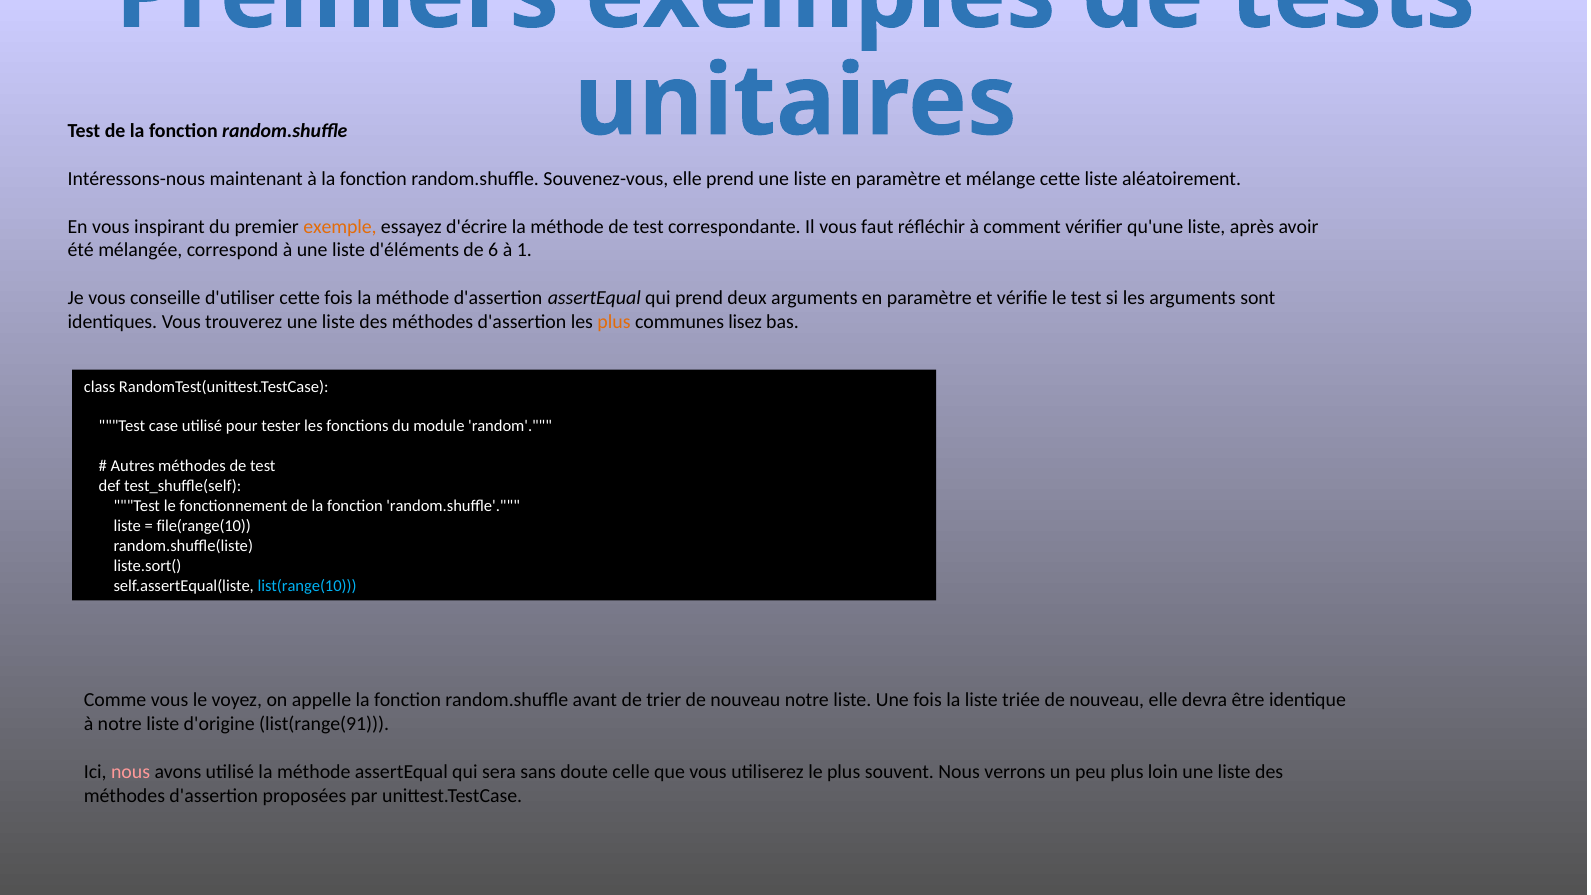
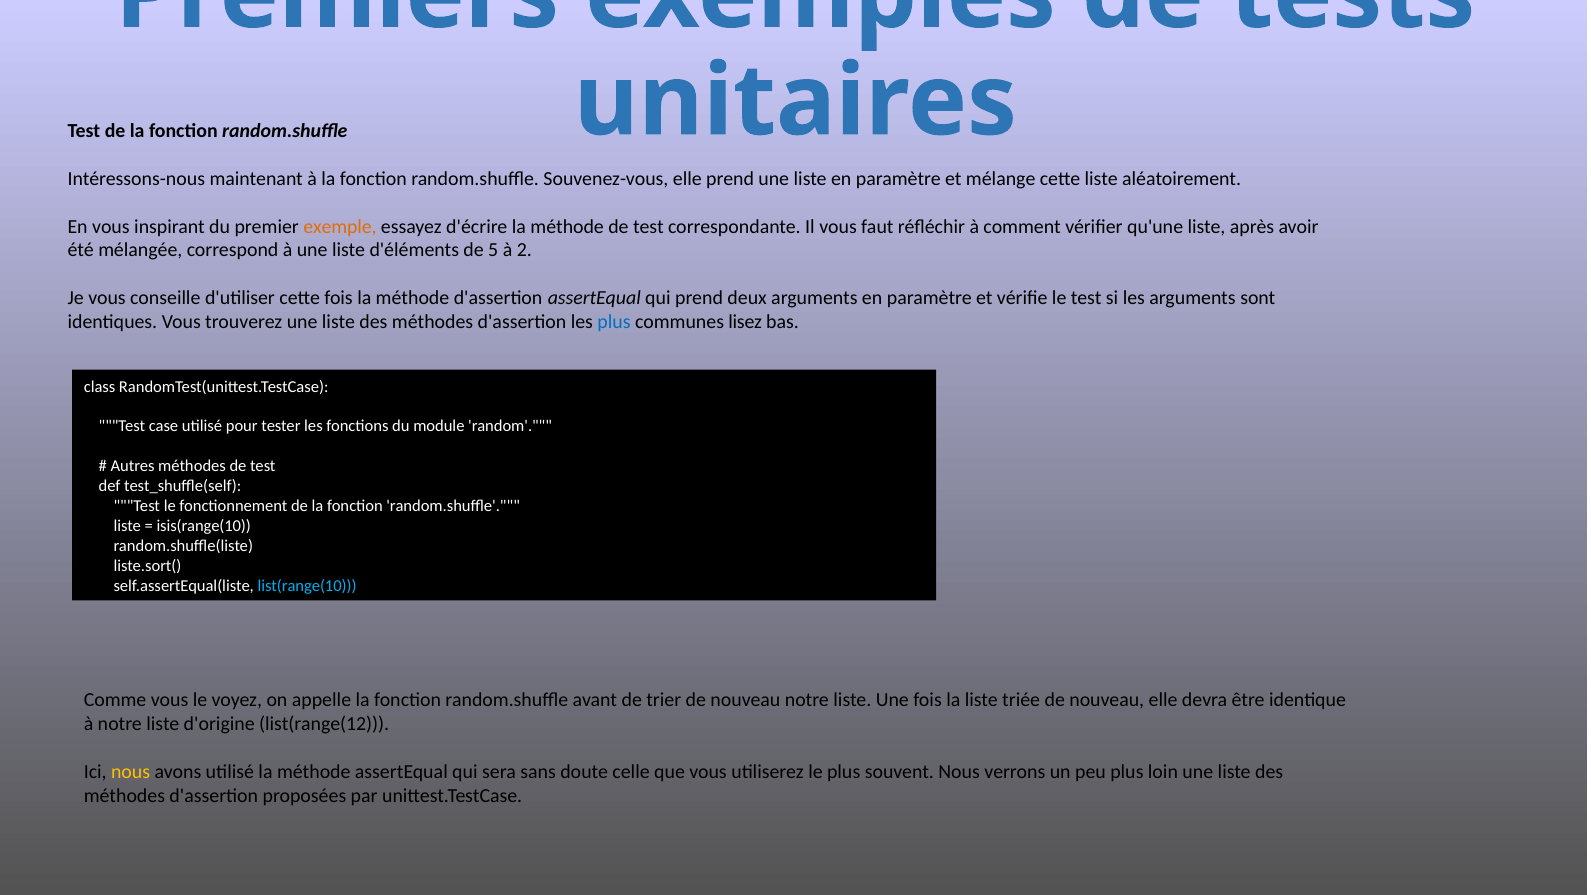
6: 6 -> 5
1: 1 -> 2
plus at (614, 322) colour: orange -> blue
file(range(10: file(range(10 -> isis(range(10
list(range(91: list(range(91 -> list(range(12
nous at (131, 772) colour: pink -> yellow
